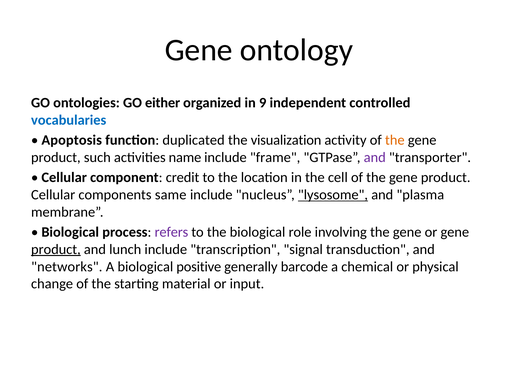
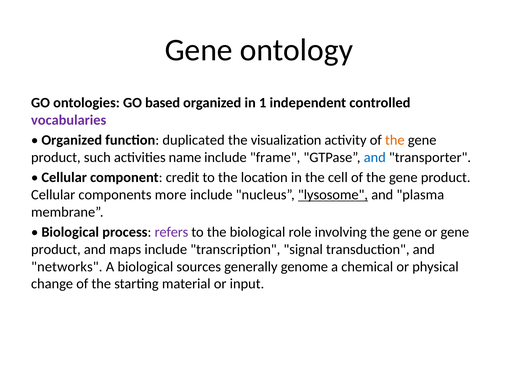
either: either -> based
9: 9 -> 1
vocabularies colour: blue -> purple
Apoptosis at (72, 140): Apoptosis -> Organized
and at (375, 158) colour: purple -> blue
same: same -> more
product at (56, 250) underline: present -> none
lunch: lunch -> maps
positive: positive -> sources
barcode: barcode -> genome
